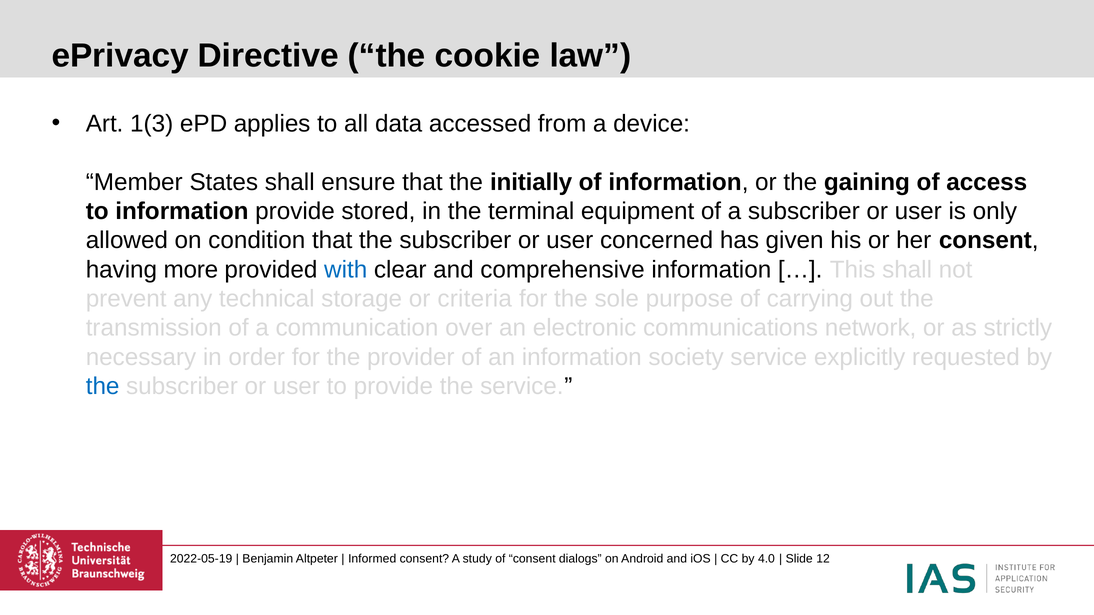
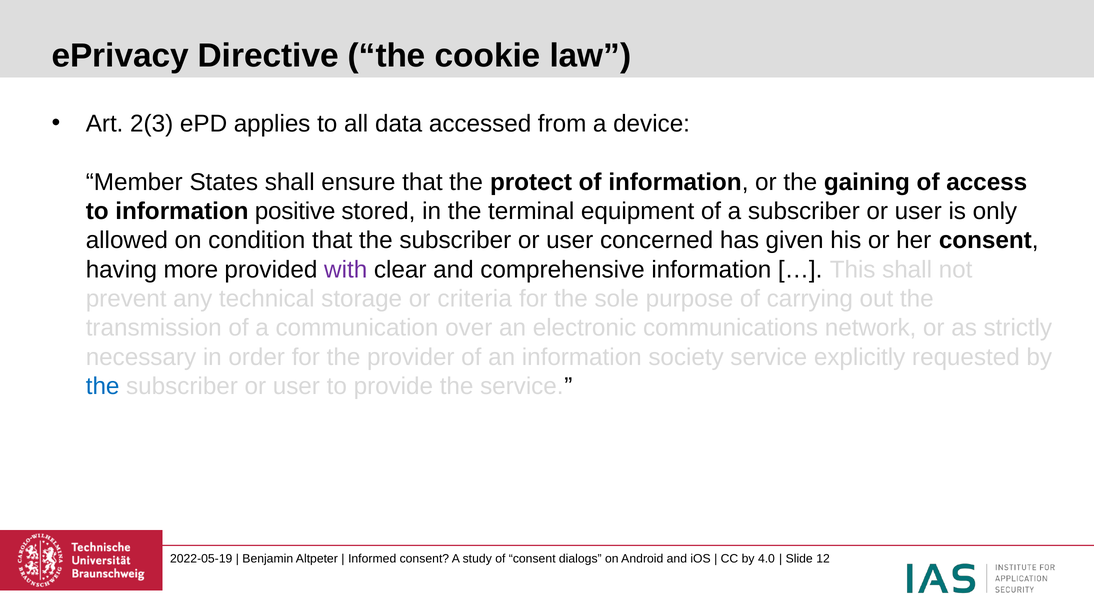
1(3: 1(3 -> 2(3
initially: initially -> protect
information provide: provide -> positive
with colour: blue -> purple
